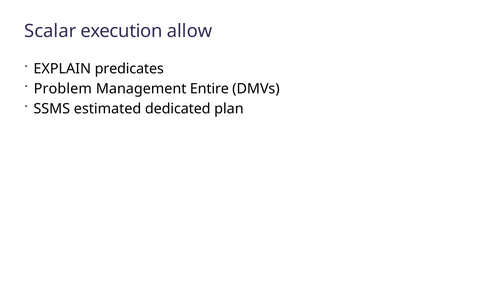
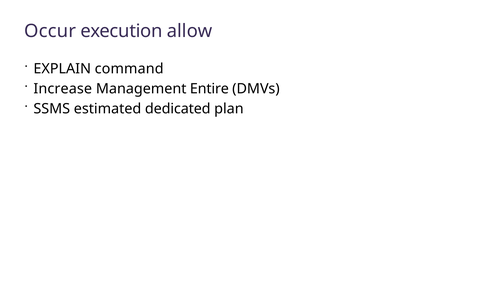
Scalar: Scalar -> Occur
predicates: predicates -> command
Problem: Problem -> Increase
